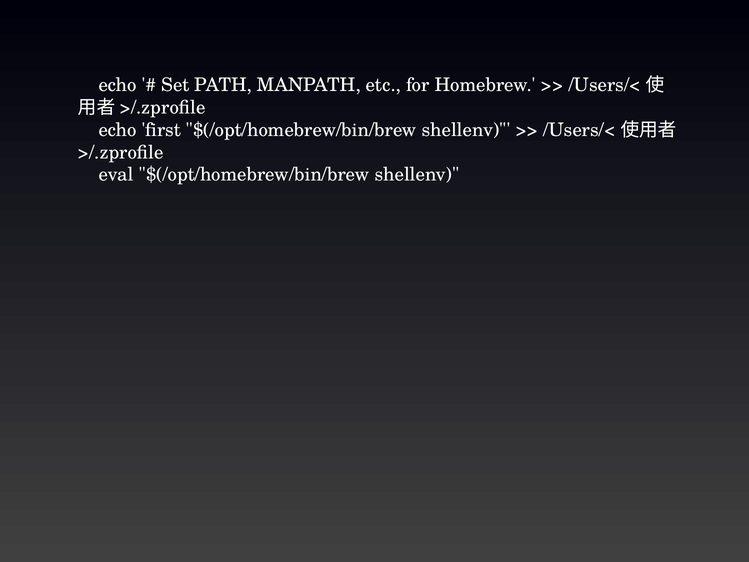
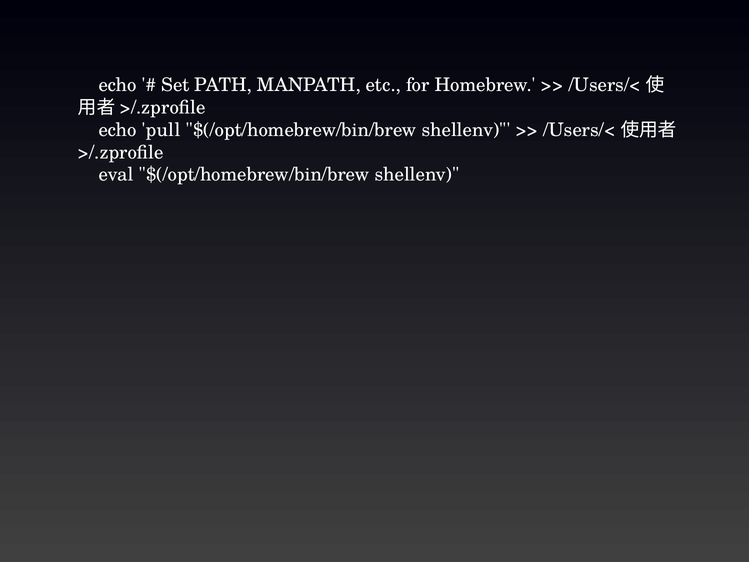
first: first -> pull
